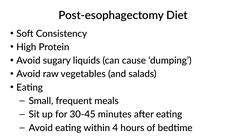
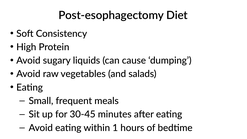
4: 4 -> 1
